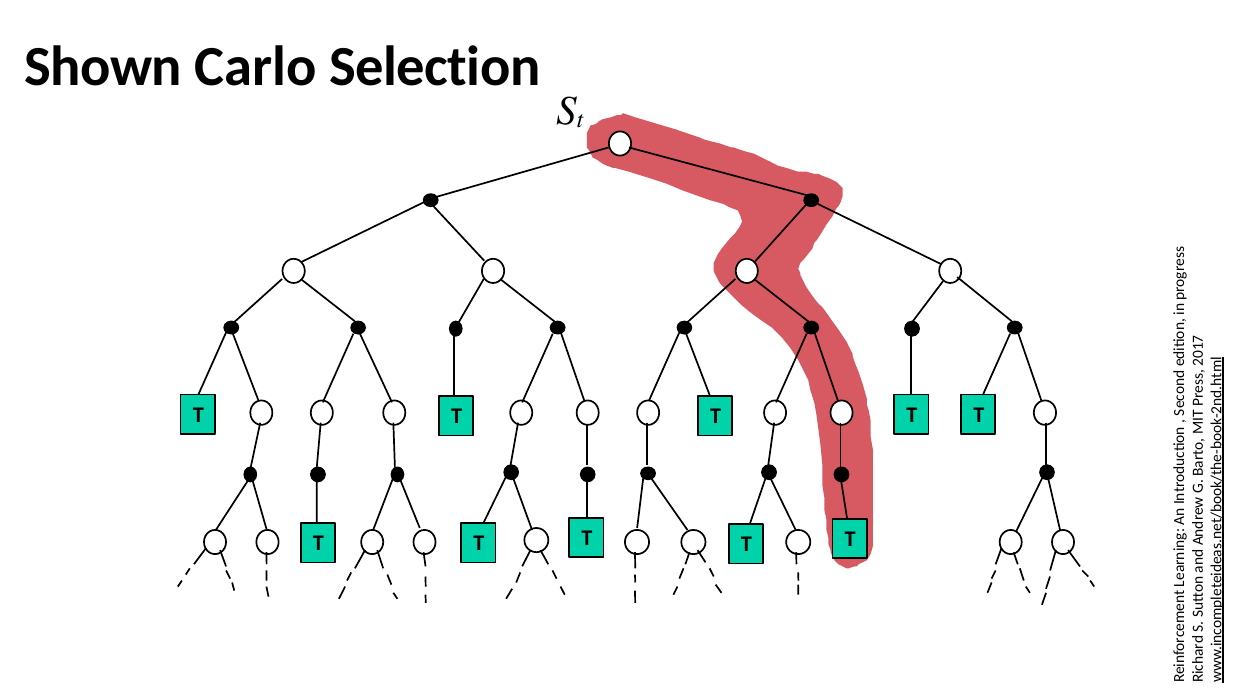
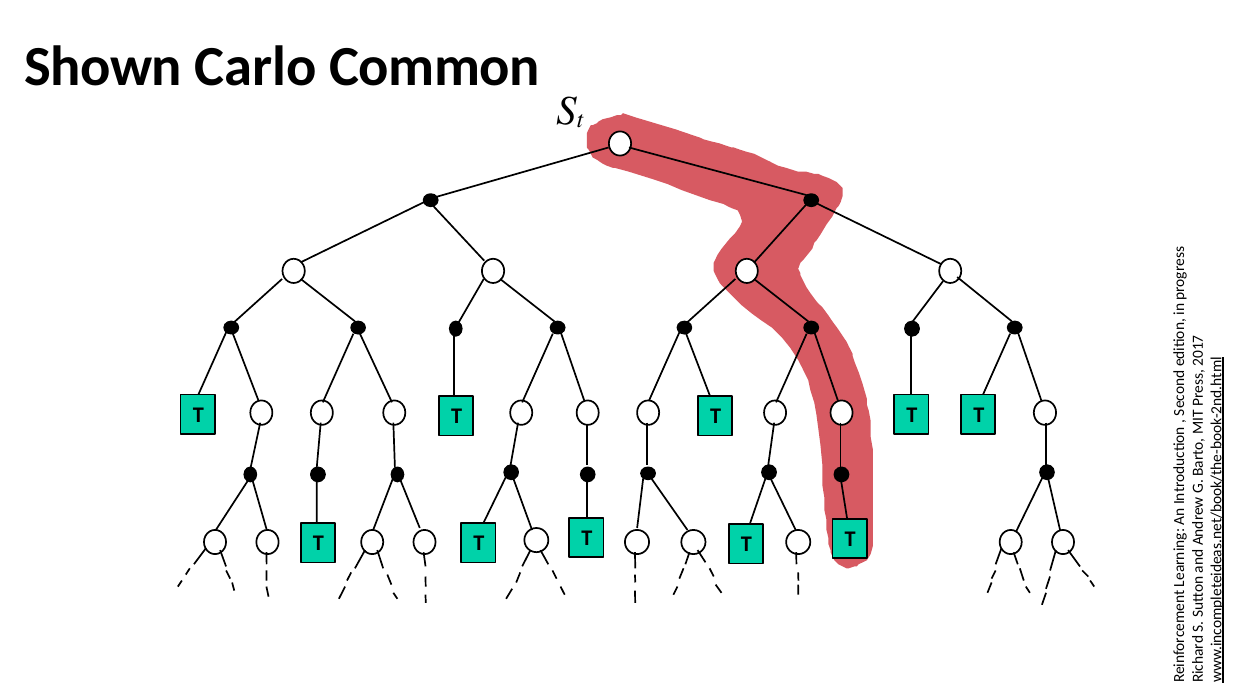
Selection: Selection -> Common
